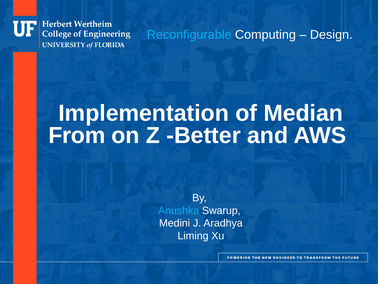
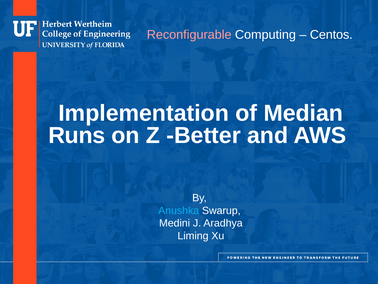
Reconfigurable colour: light blue -> pink
Design: Design -> Centos
From: From -> Runs
